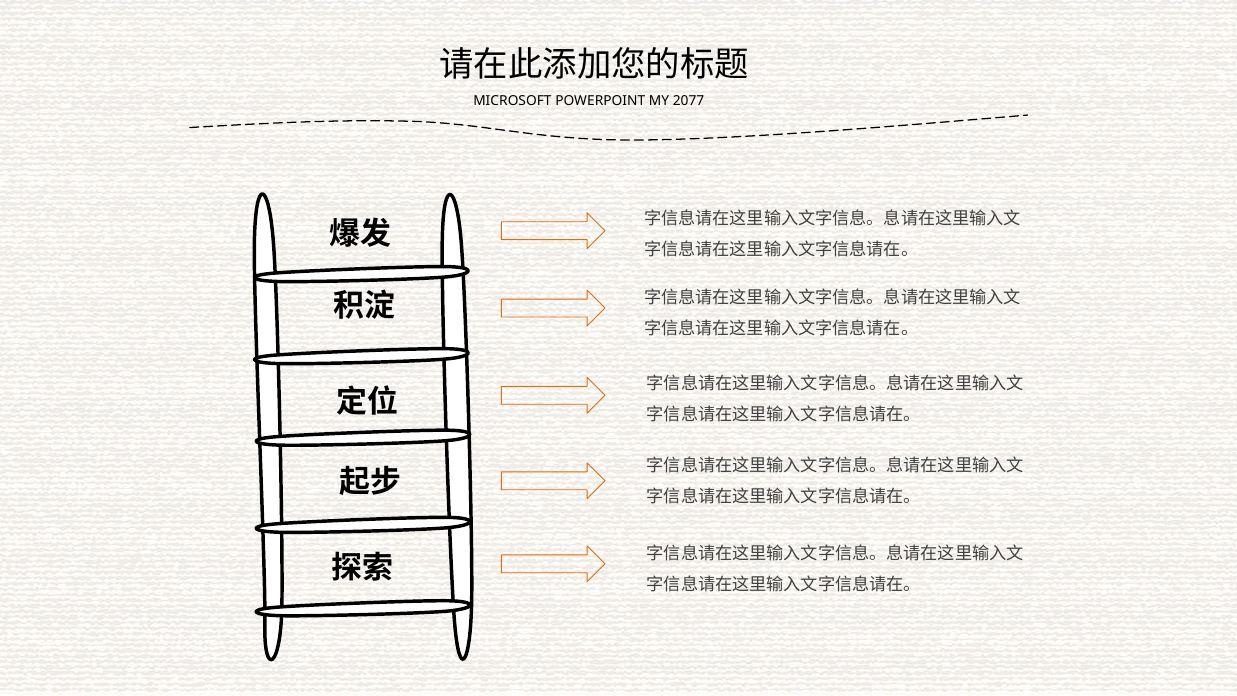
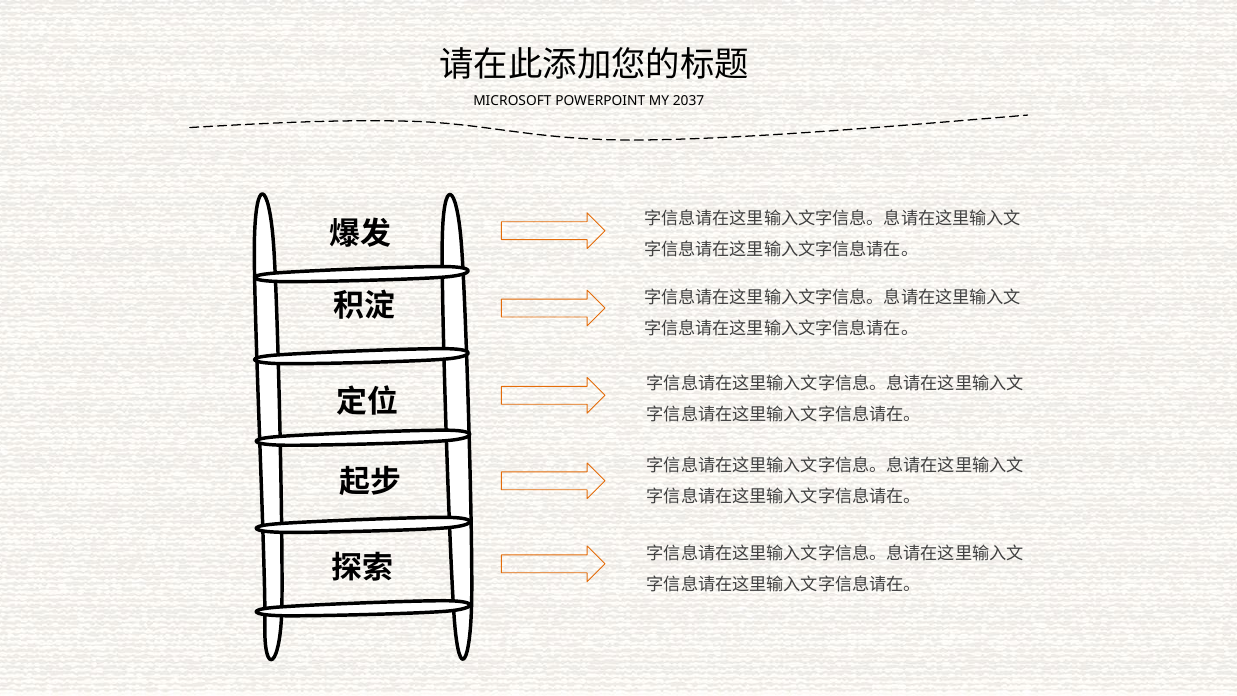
2077: 2077 -> 2037
